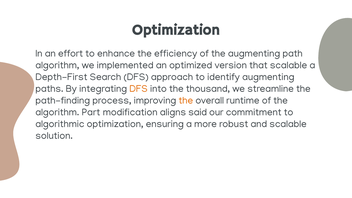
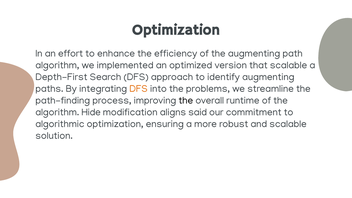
thousand: thousand -> problems
the at (186, 100) colour: orange -> black
Part: Part -> Hide
